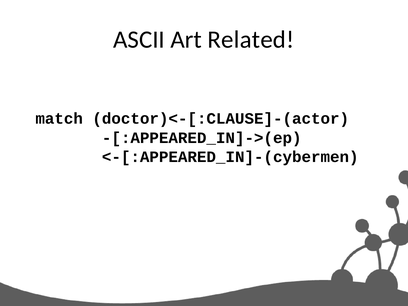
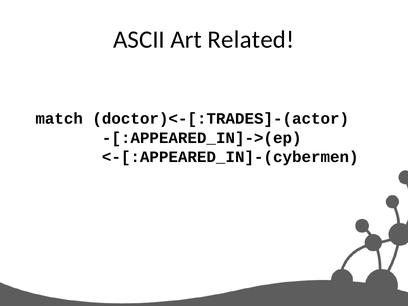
doctor)<-[:CLAUSE]-(actor: doctor)<-[:CLAUSE]-(actor -> doctor)<-[:TRADES]-(actor
